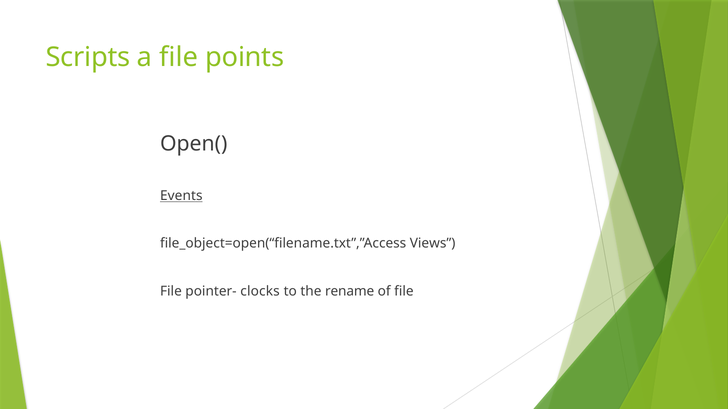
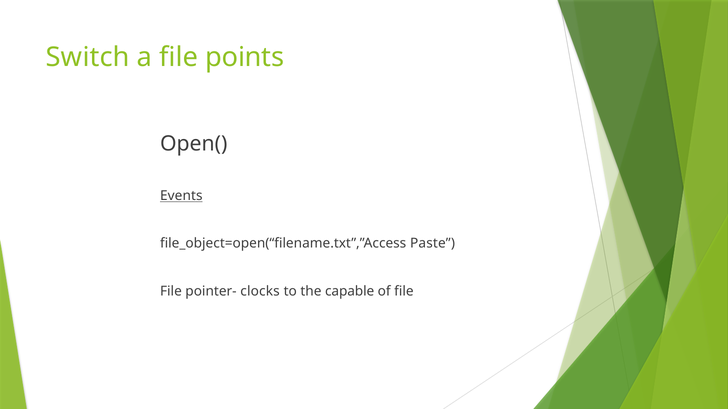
Scripts: Scripts -> Switch
Views: Views -> Paste
rename: rename -> capable
